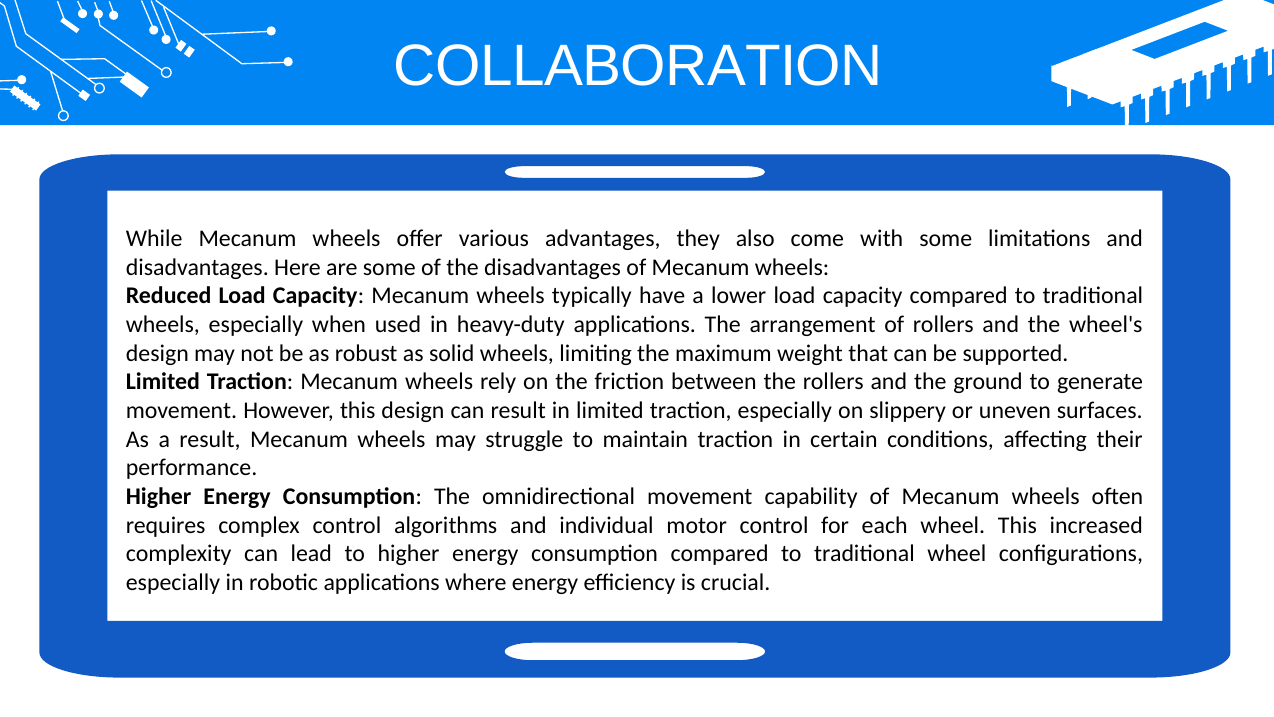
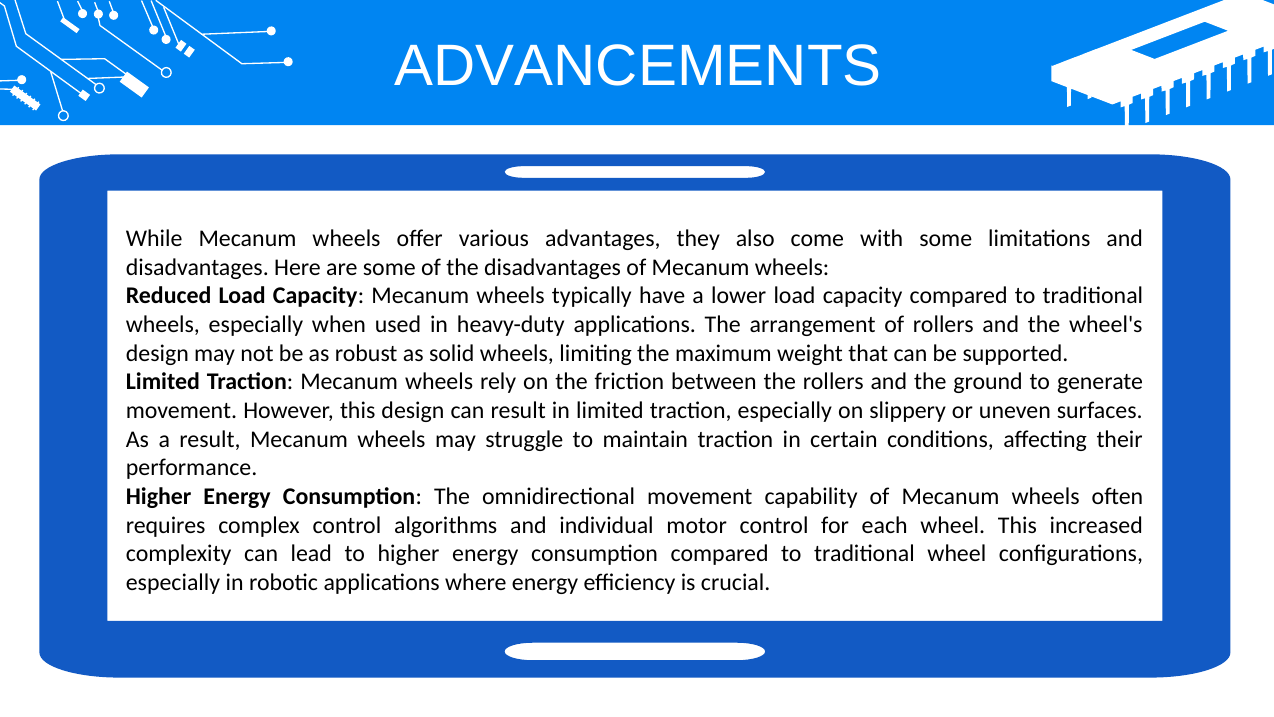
COLLABORATION: COLLABORATION -> ADVANCEMENTS
